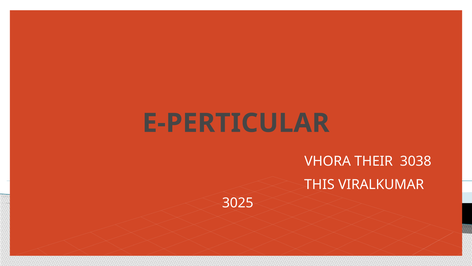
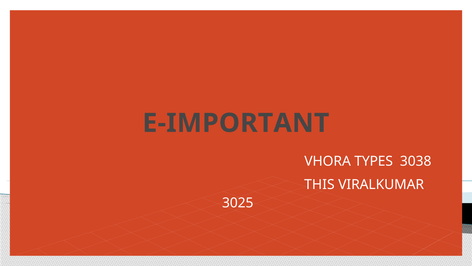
E-PERTICULAR: E-PERTICULAR -> E-IMPORTANT
THEIR: THEIR -> TYPES
